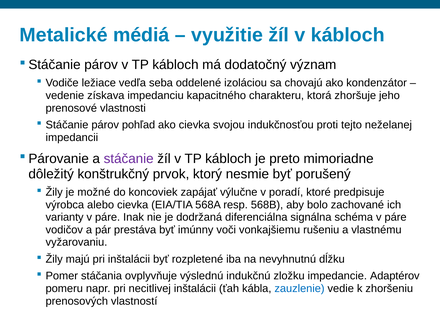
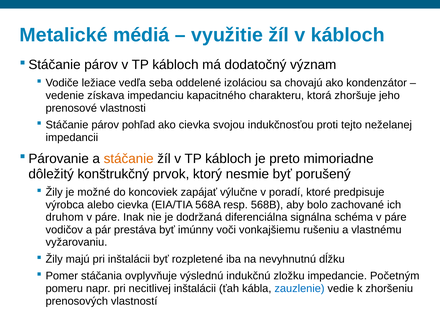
stáčanie at (129, 159) colour: purple -> orange
varianty: varianty -> druhom
Adaptérov: Adaptérov -> Početným
